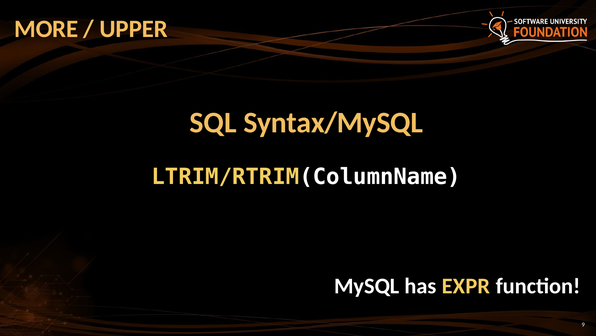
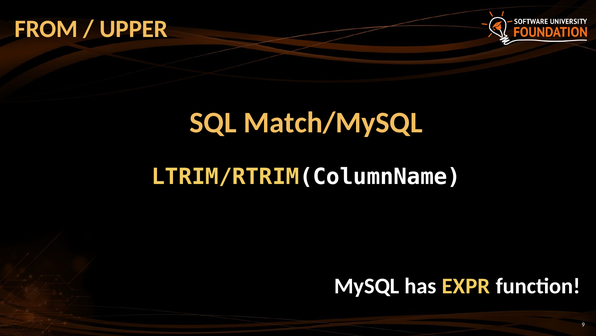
MORE: MORE -> FROM
Syntax/MySQL: Syntax/MySQL -> Match/MySQL
